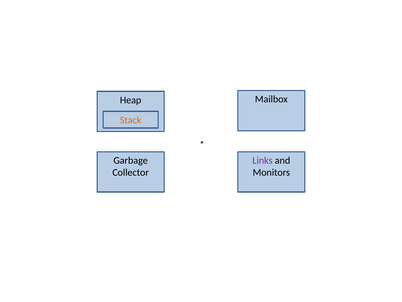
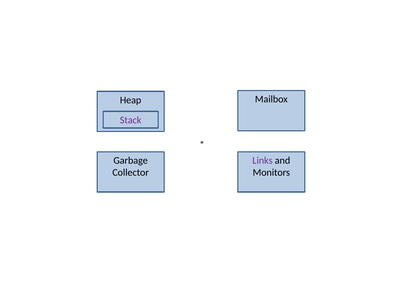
Stack colour: orange -> purple
